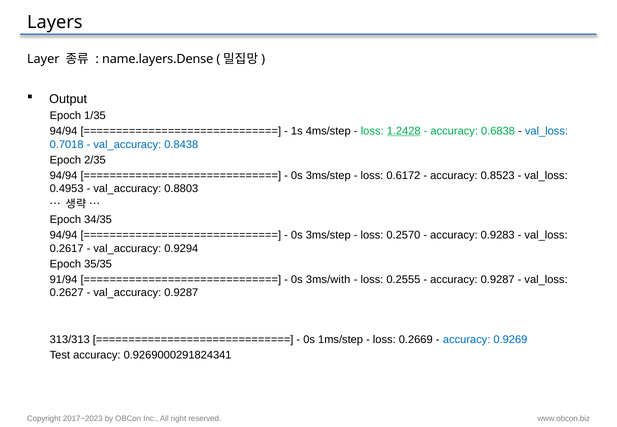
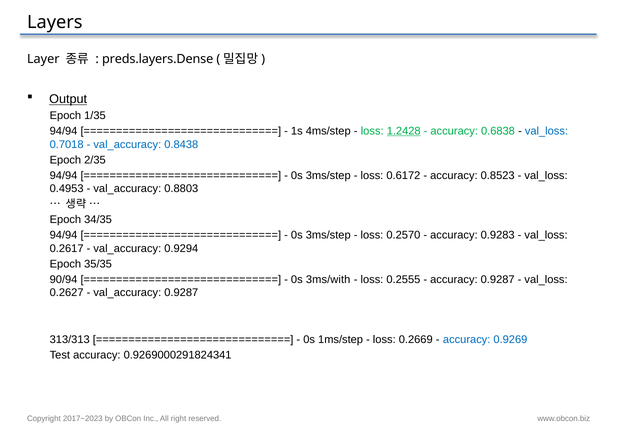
name.layers.Dense: name.layers.Dense -> preds.layers.Dense
Output underline: none -> present
91/94: 91/94 -> 90/94
